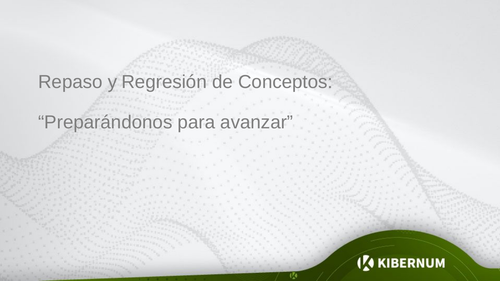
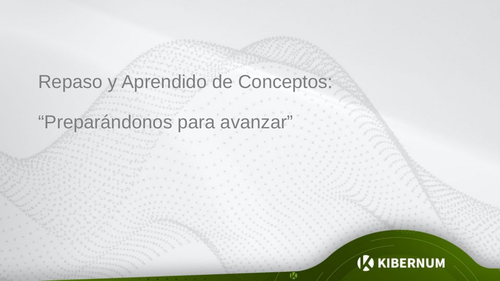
Regresión: Regresión -> Aprendido
